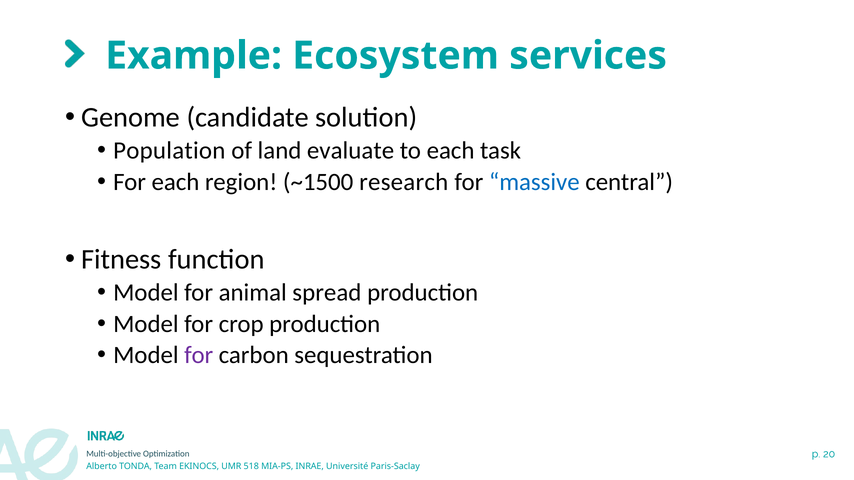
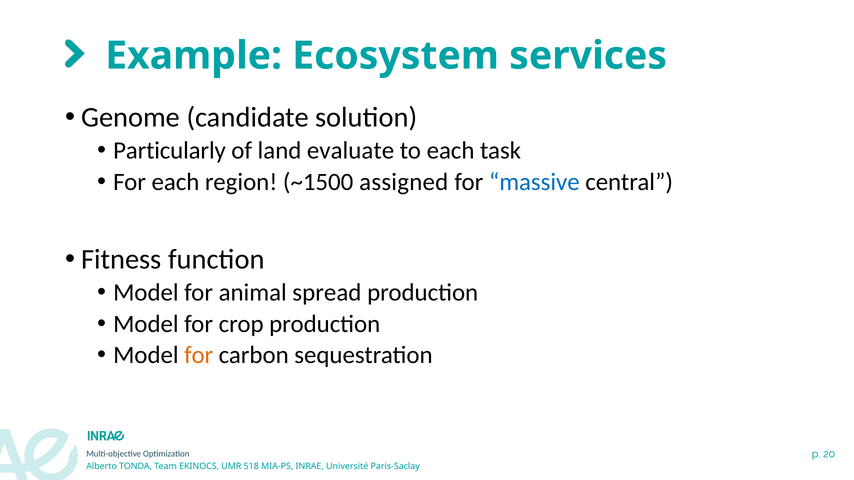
Population: Population -> Particularly
research: research -> assigned
for at (199, 355) colour: purple -> orange
